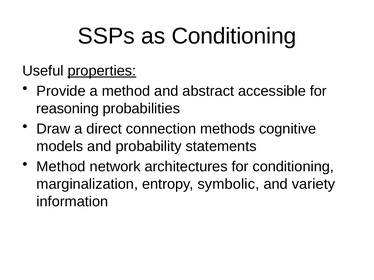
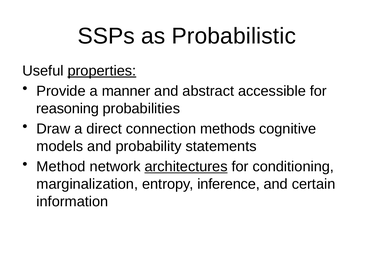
as Conditioning: Conditioning -> Probabilistic
a method: method -> manner
architectures underline: none -> present
symbolic: symbolic -> inference
variety: variety -> certain
